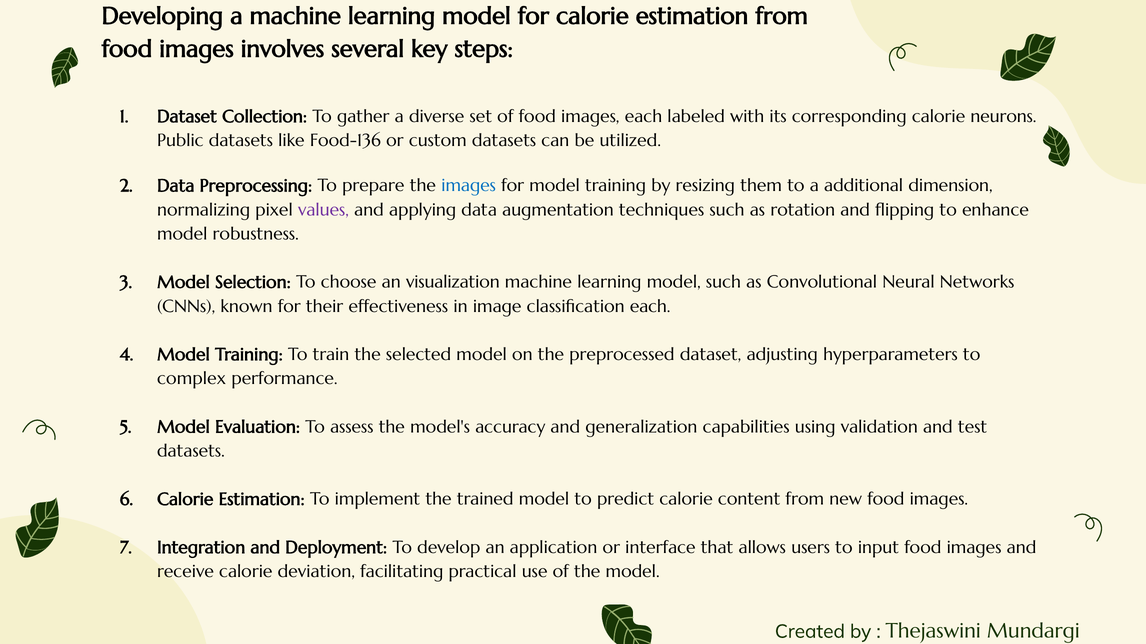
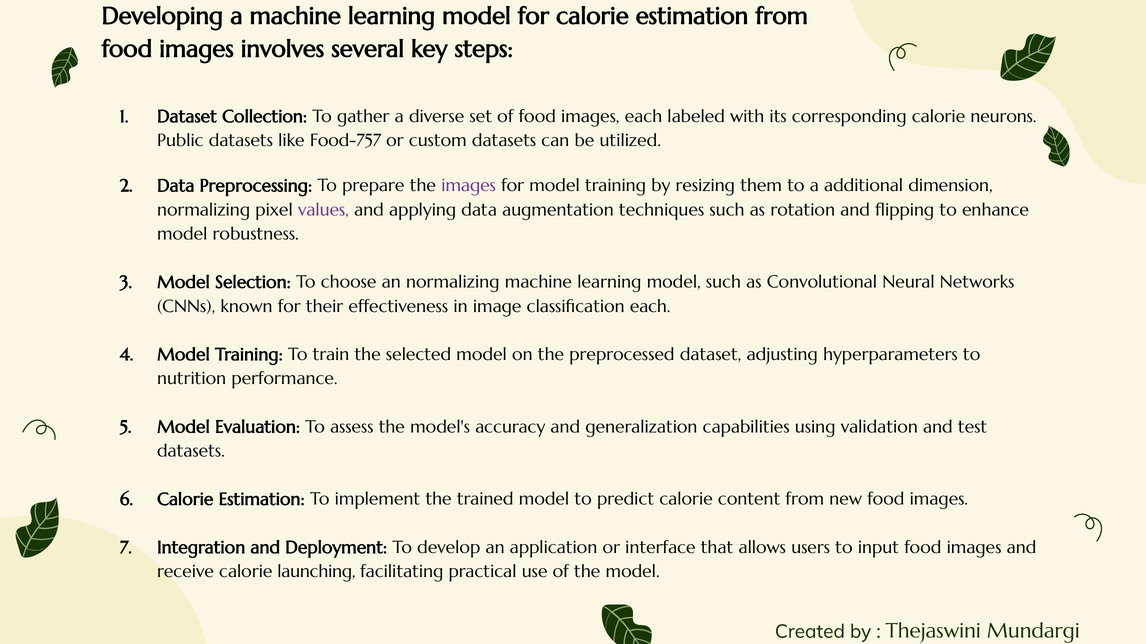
Food-136: Food-136 -> Food-757
images at (469, 186) colour: blue -> purple
an visualization: visualization -> normalizing
complex: complex -> nutrition
deviation: deviation -> launching
